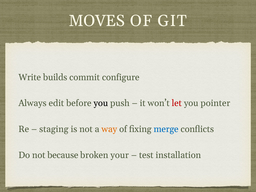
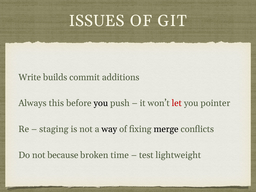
MOVES: MOVES -> ISSUES
configure: configure -> additions
edit: edit -> this
way colour: orange -> black
merge colour: blue -> black
your: your -> time
installation: installation -> lightweight
